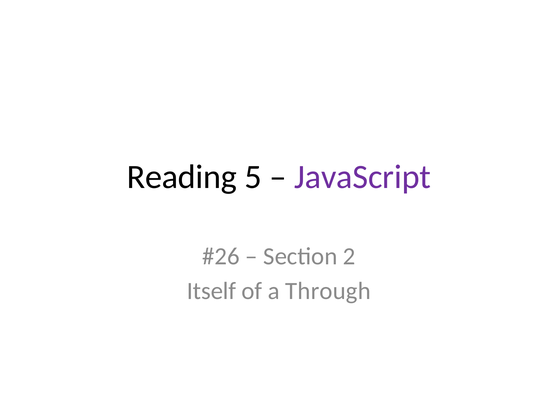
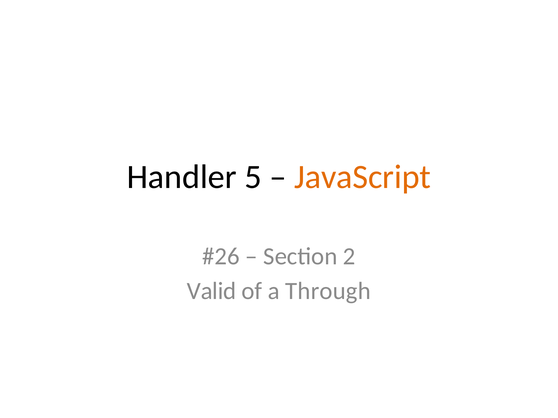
Reading: Reading -> Handler
JavaScript colour: purple -> orange
Itself: Itself -> Valid
